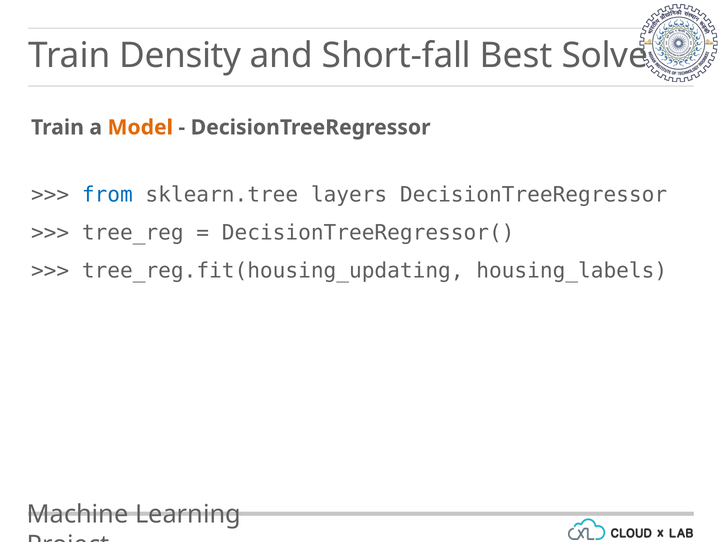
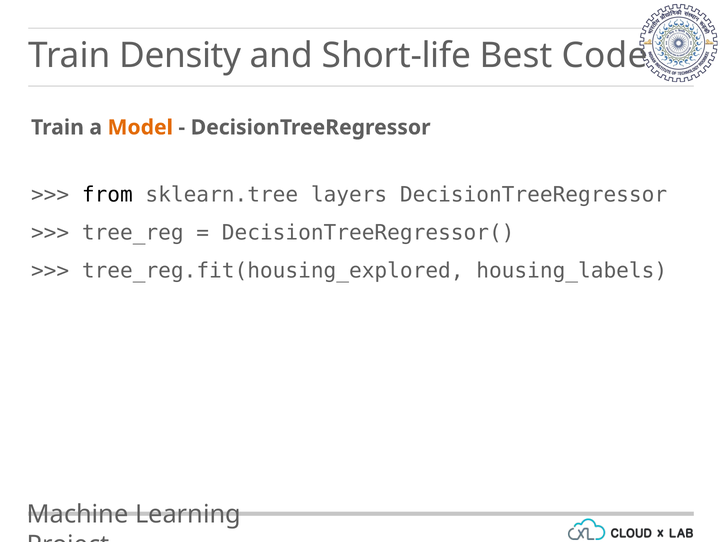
Short-fall: Short-fall -> Short-life
Solve: Solve -> Code
from colour: blue -> black
tree_reg.fit(housing_updating: tree_reg.fit(housing_updating -> tree_reg.fit(housing_explored
